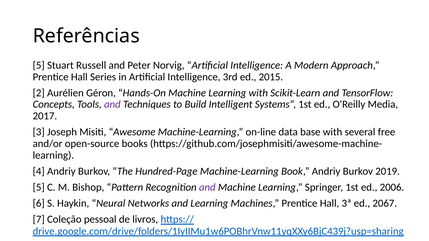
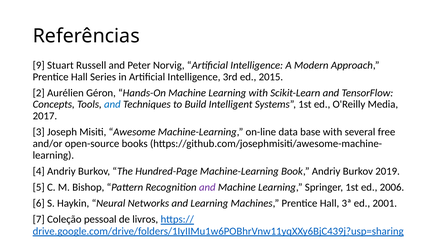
5 at (39, 65): 5 -> 9
and at (112, 105) colour: purple -> blue
2067: 2067 -> 2001
